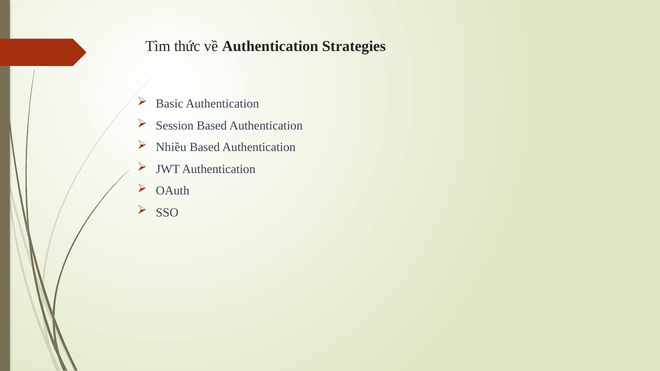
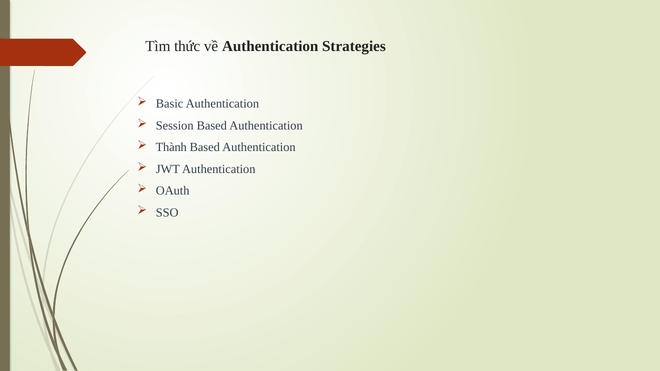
Nhiều: Nhiều -> Thành
